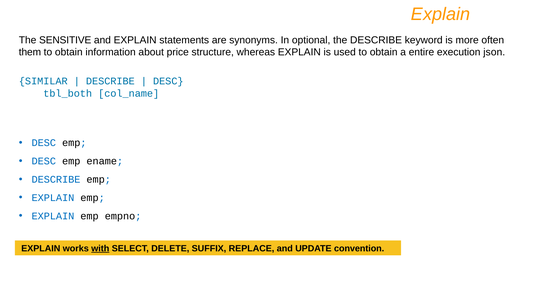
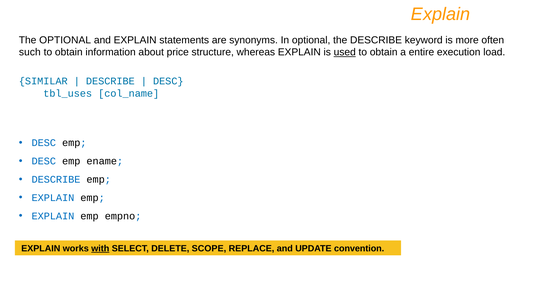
The SENSITIVE: SENSITIVE -> OPTIONAL
them: them -> such
used underline: none -> present
json: json -> load
tbl_both: tbl_both -> tbl_uses
SUFFIX: SUFFIX -> SCOPE
